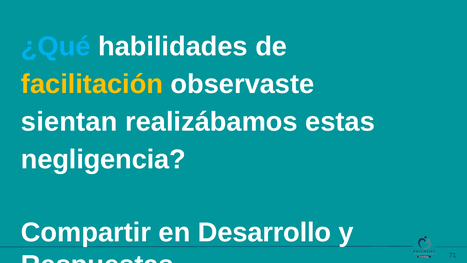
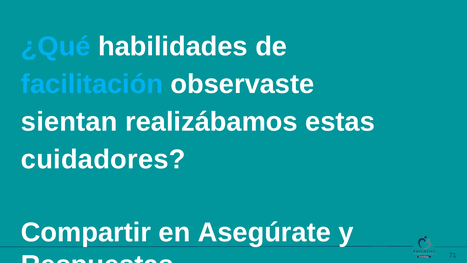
facilitación colour: yellow -> light blue
negligencia: negligencia -> cuidadores
Desarrollo: Desarrollo -> Asegúrate
